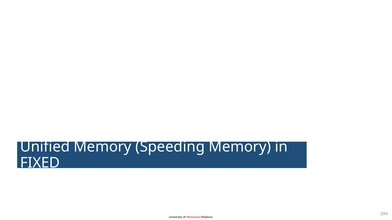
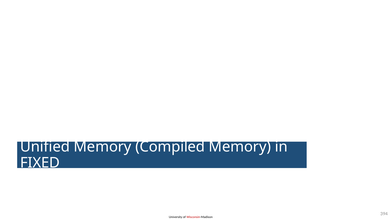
Speeding: Speeding -> Compiled
